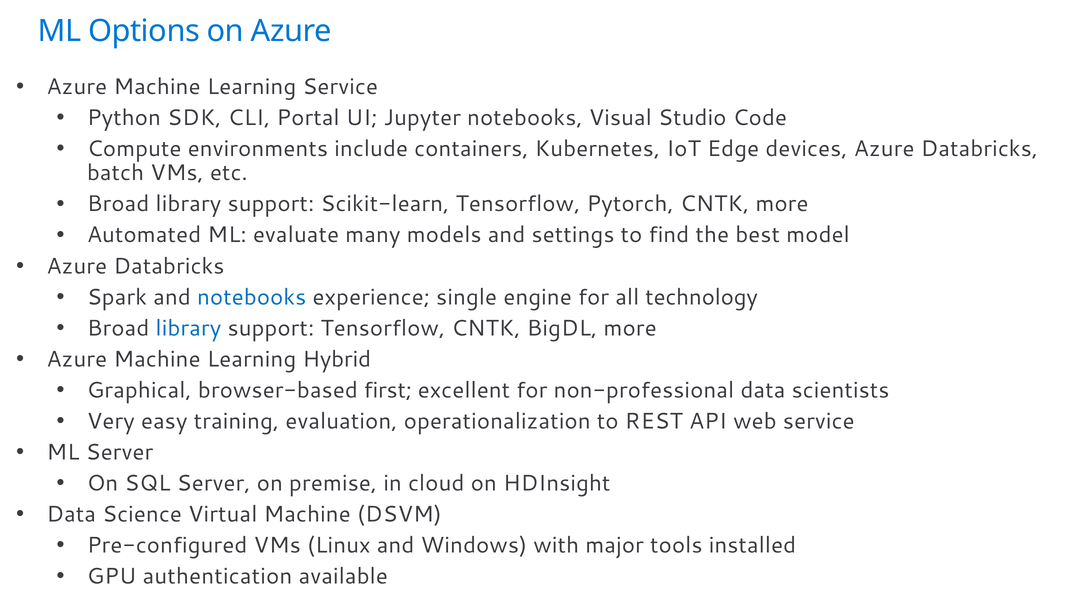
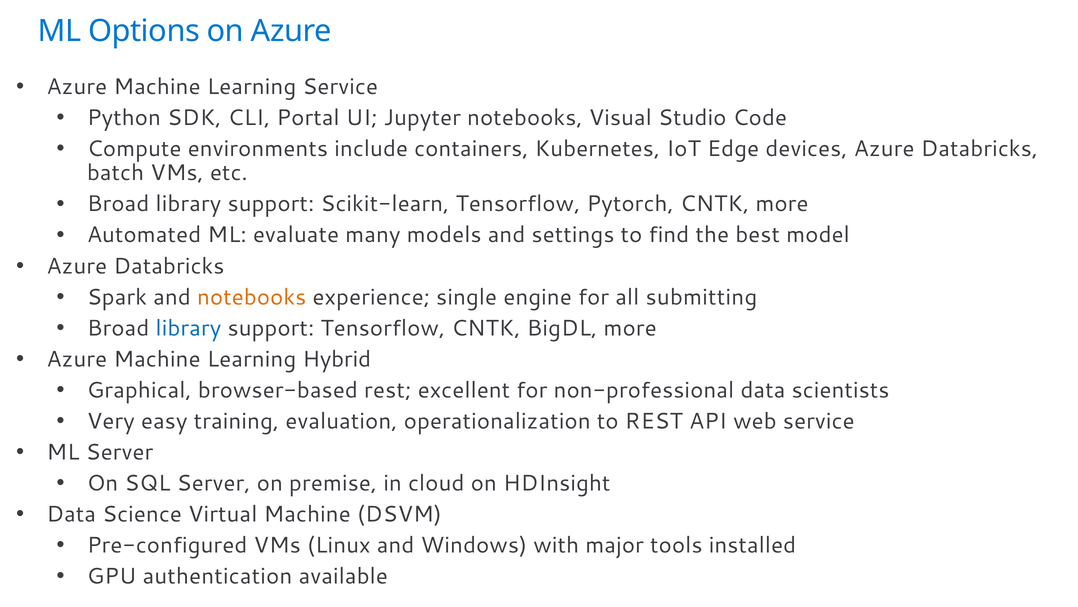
notebooks at (252, 297) colour: blue -> orange
technology: technology -> submitting
browser-based first: first -> rest
